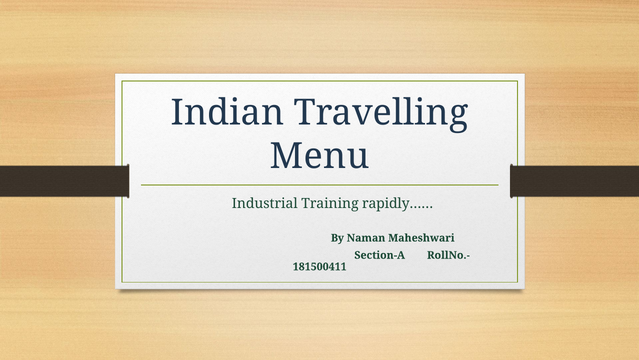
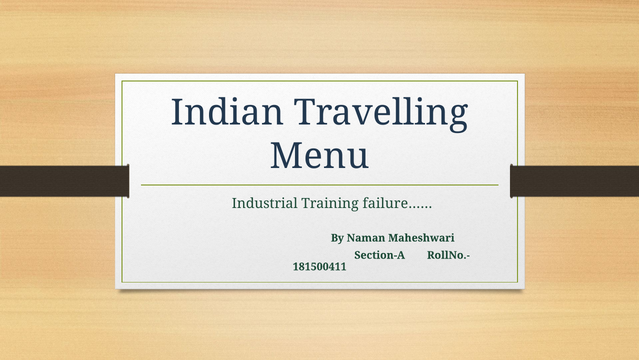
rapidly……: rapidly…… -> failure……
